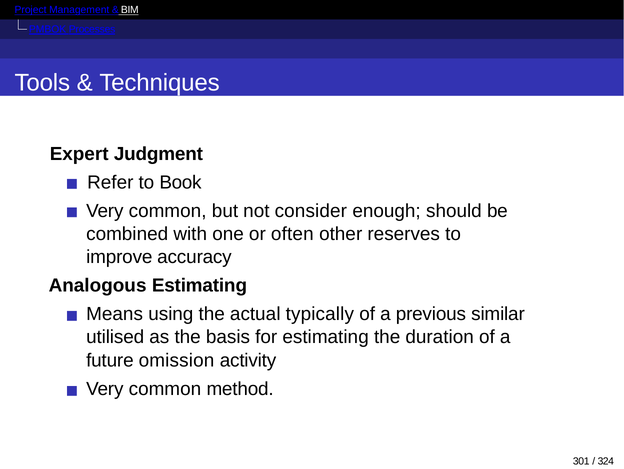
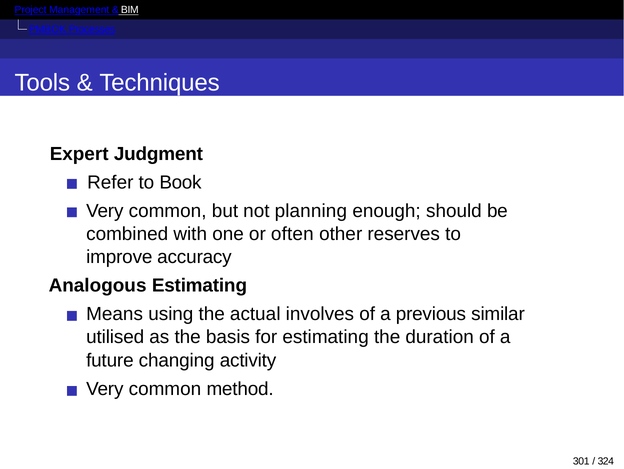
consider: consider -> planning
typically: typically -> involves
omission: omission -> changing
